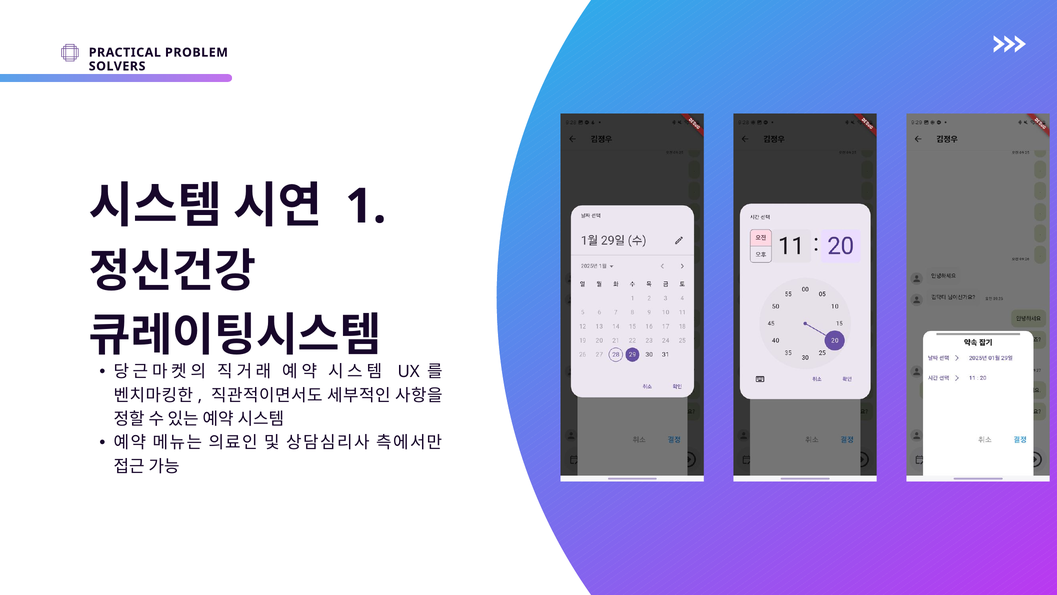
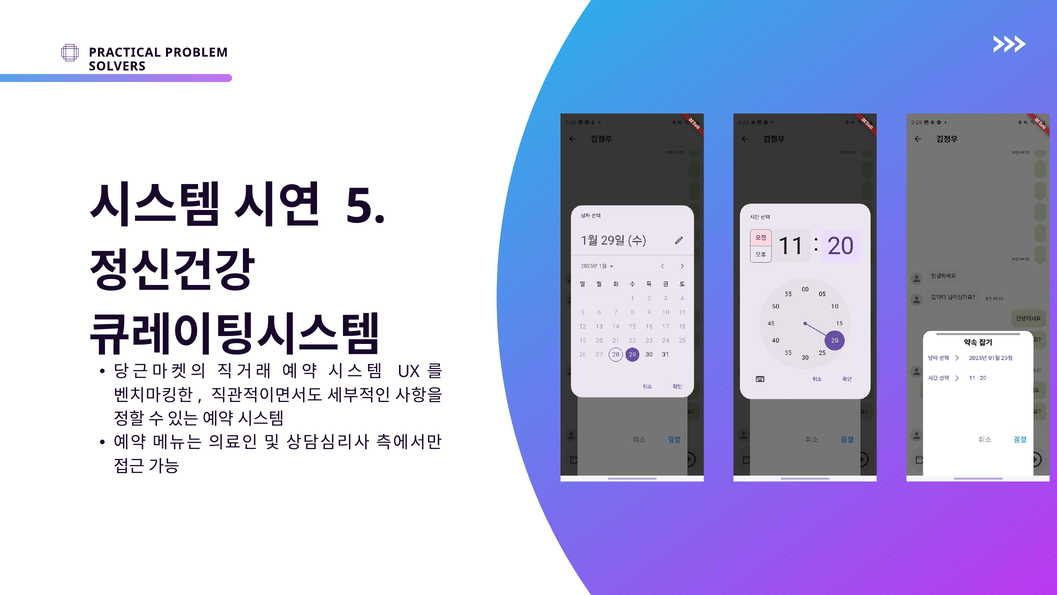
1: 1 -> 5
